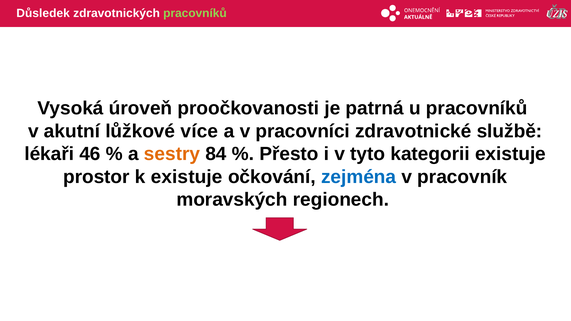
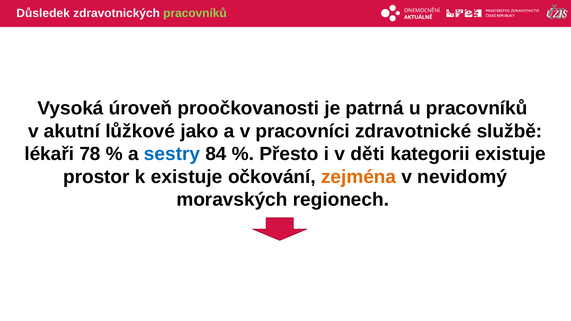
více: více -> jako
46: 46 -> 78
sestry colour: orange -> blue
tyto: tyto -> děti
zejména colour: blue -> orange
pracovník: pracovník -> nevidomý
